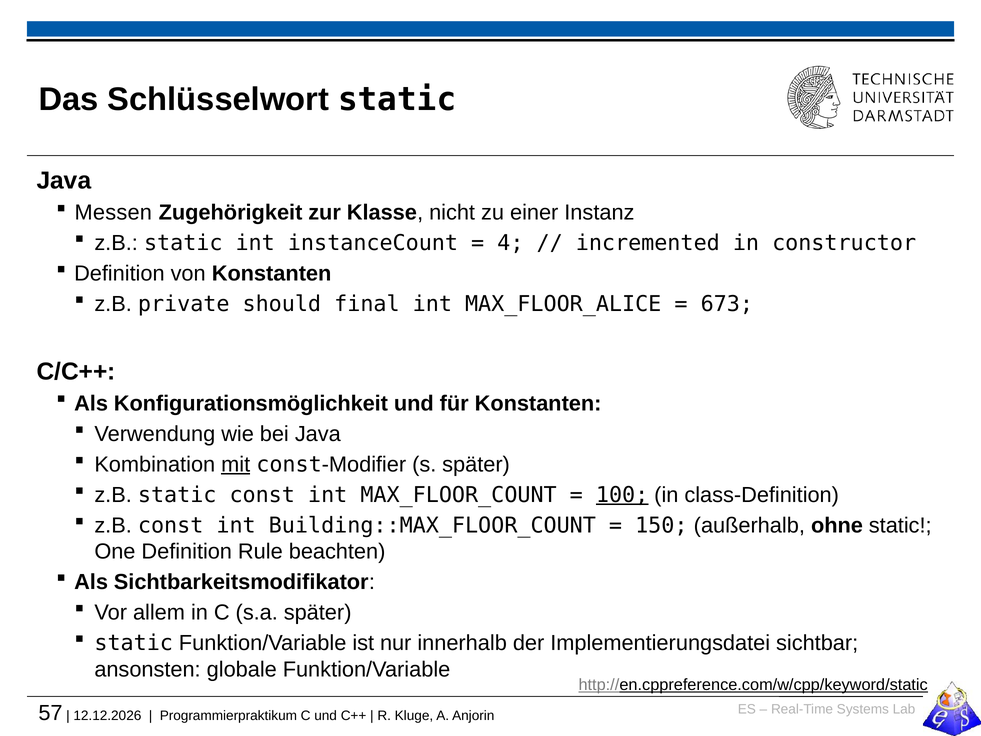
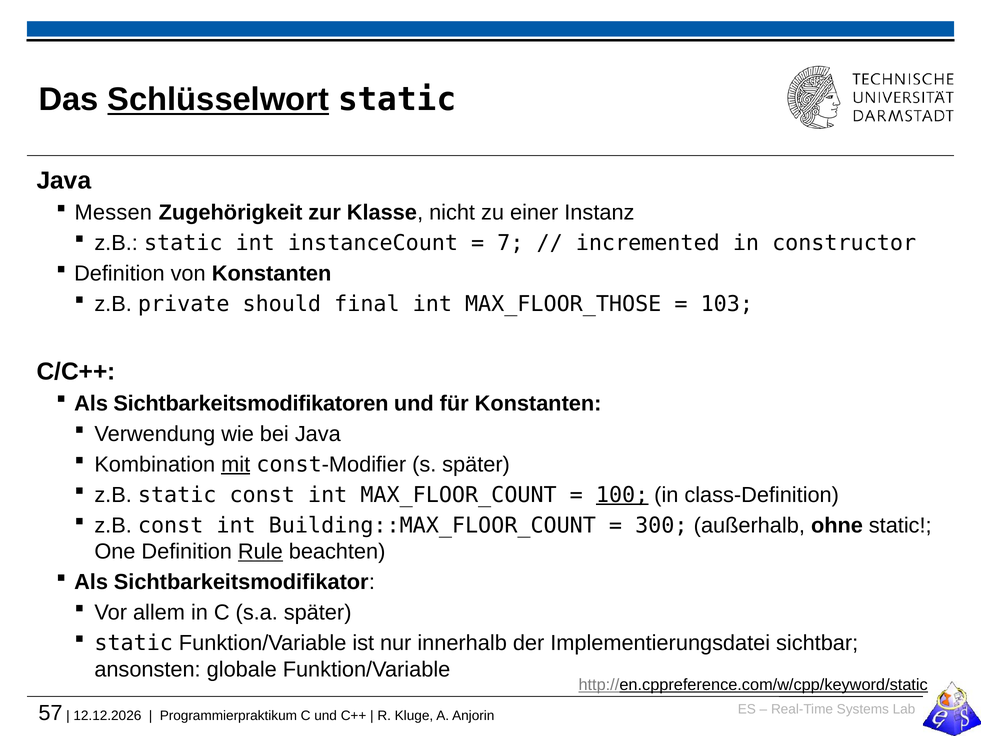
Schlüsselwort underline: none -> present
4: 4 -> 7
MAX_FLOOR_ALICE: MAX_FLOOR_ALICE -> MAX_FLOOR_THOSE
673: 673 -> 103
Konfigurationsmöglichkeit: Konfigurationsmöglichkeit -> Sichtbarkeitsmodifikatoren
150: 150 -> 300
Rule underline: none -> present
